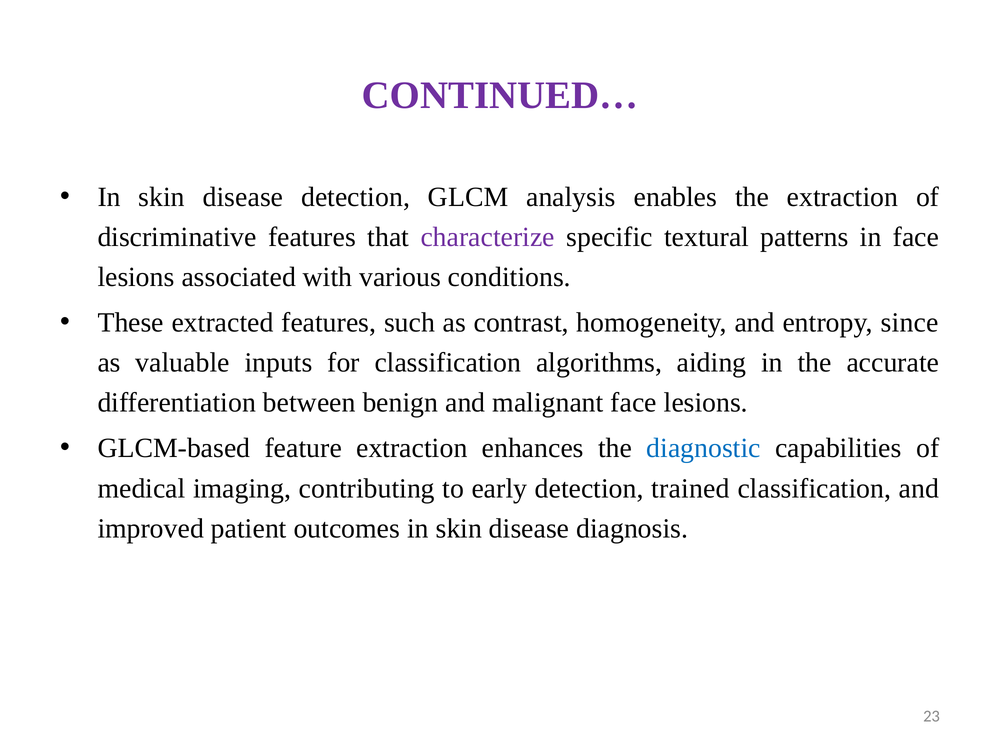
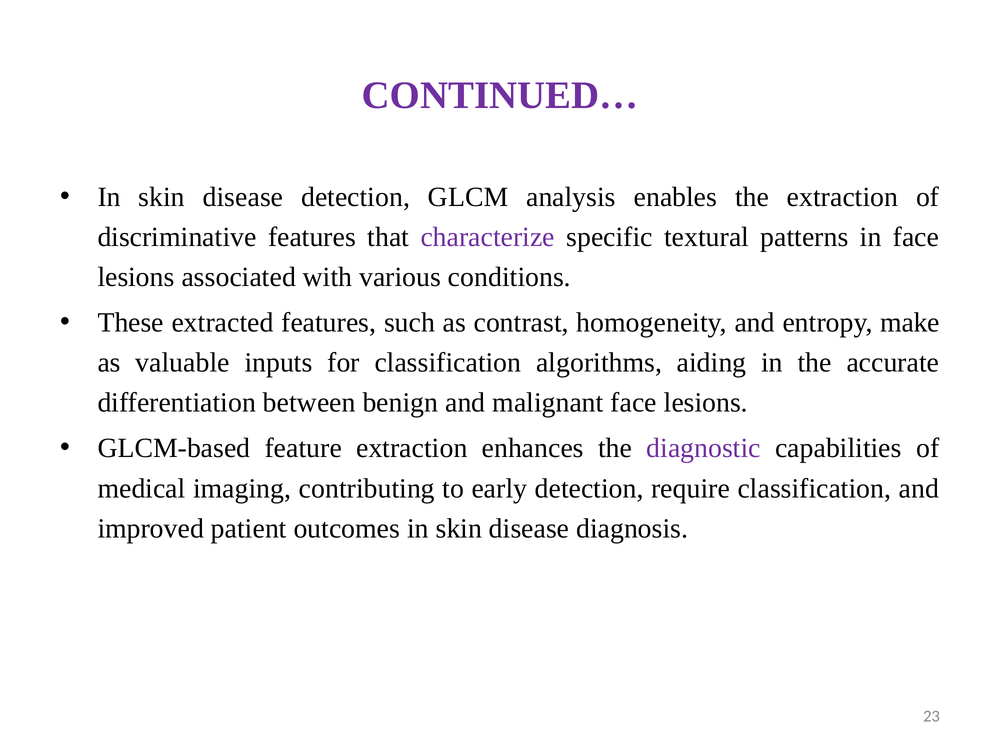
since: since -> make
diagnostic colour: blue -> purple
trained: trained -> require
